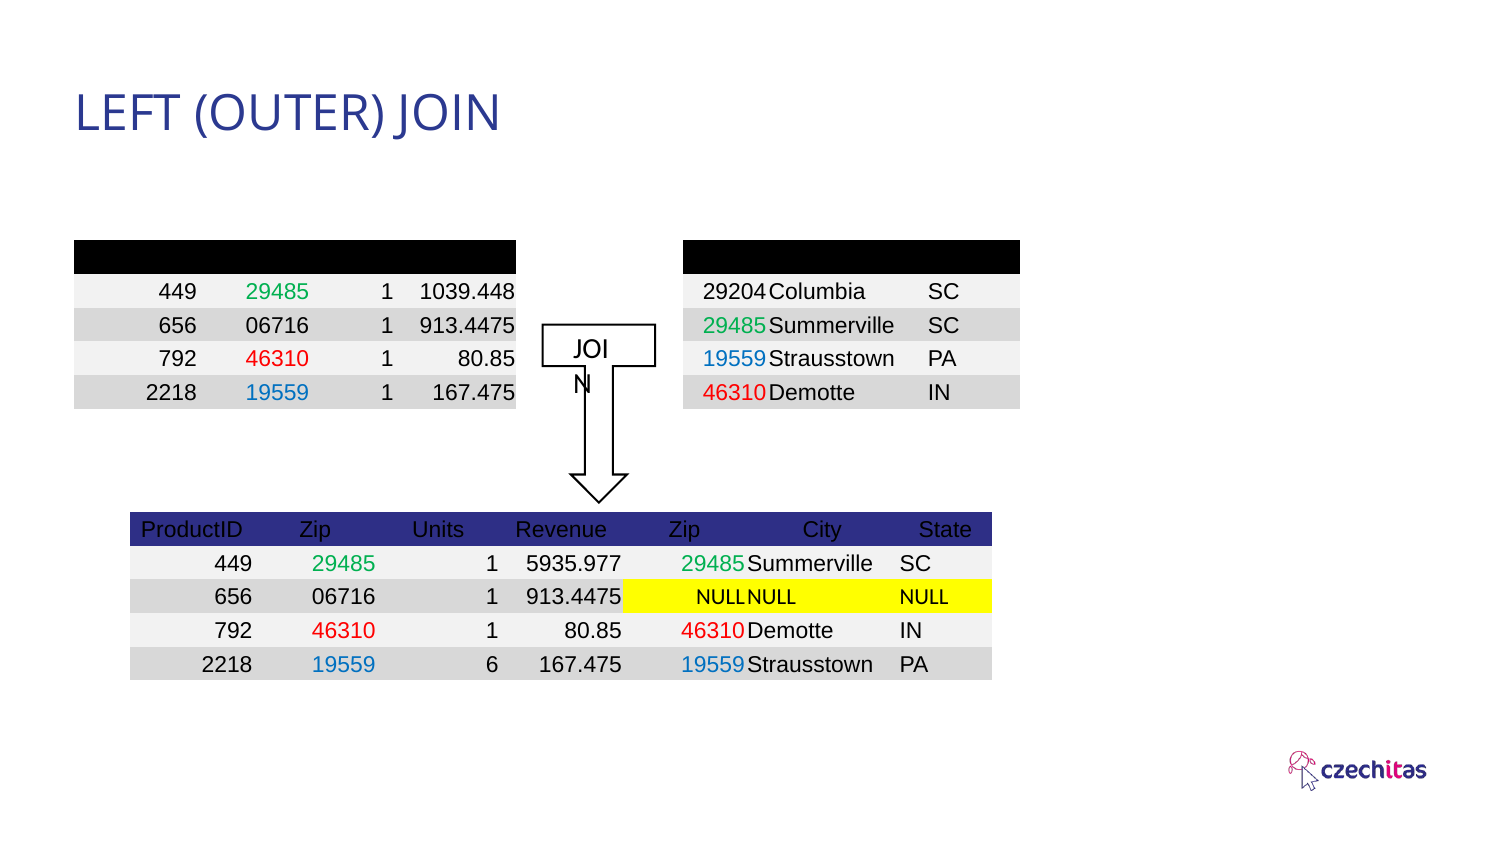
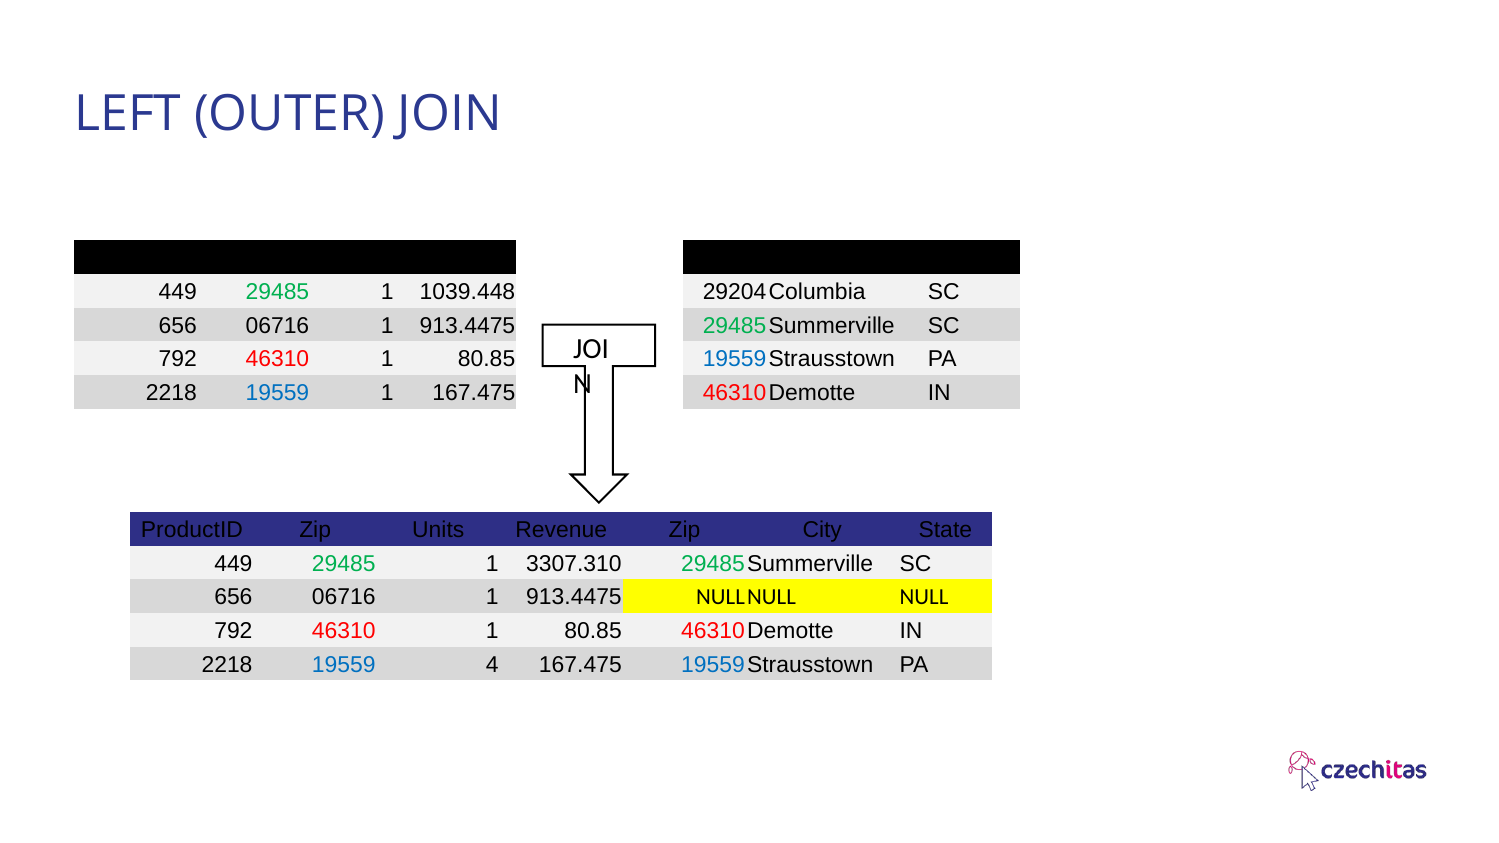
5935.977: 5935.977 -> 3307.310
6: 6 -> 4
